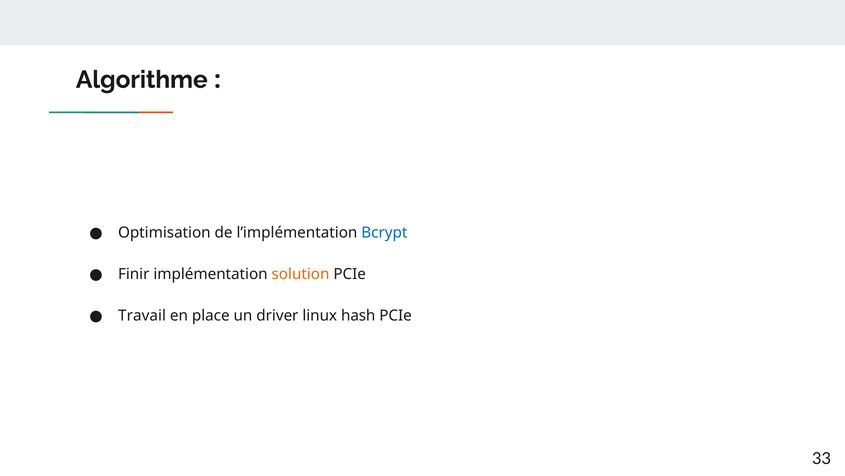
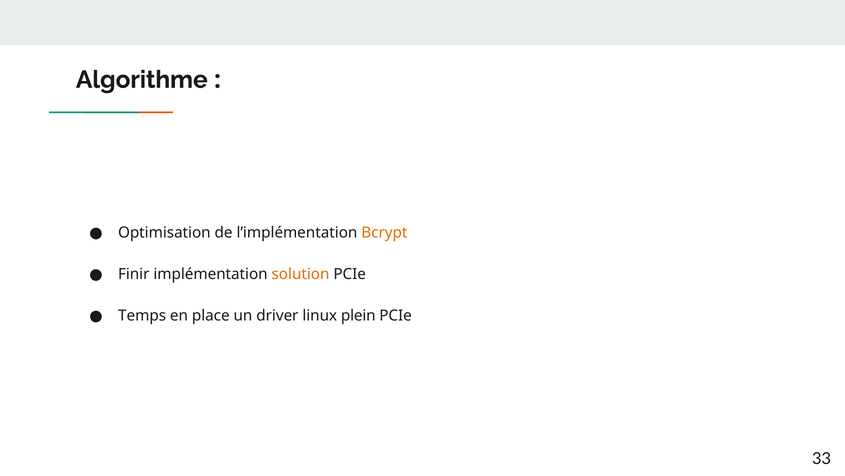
Bcrypt colour: blue -> orange
Travail: Travail -> Temps
hash: hash -> plein
